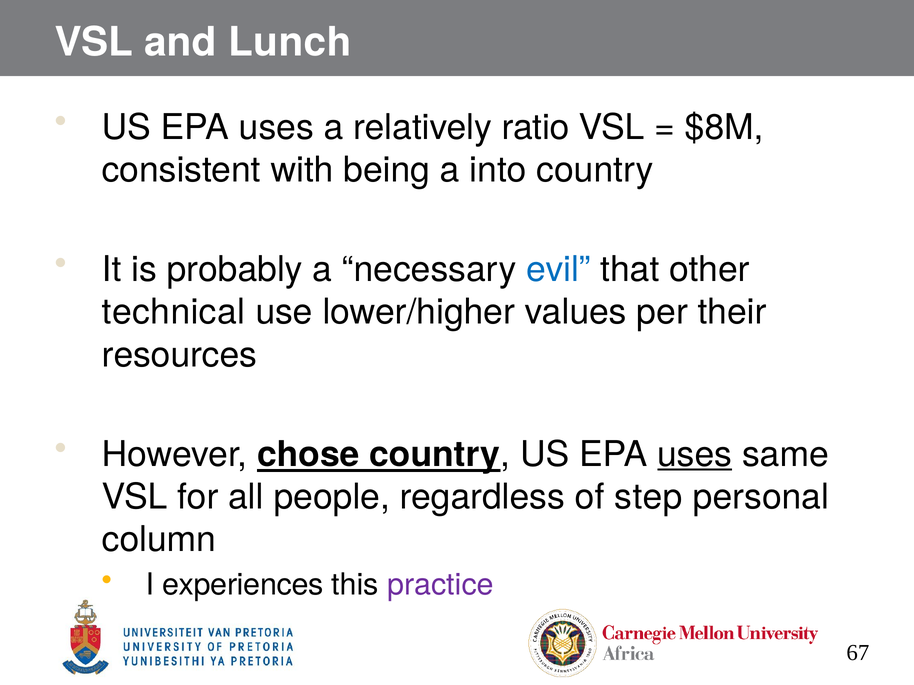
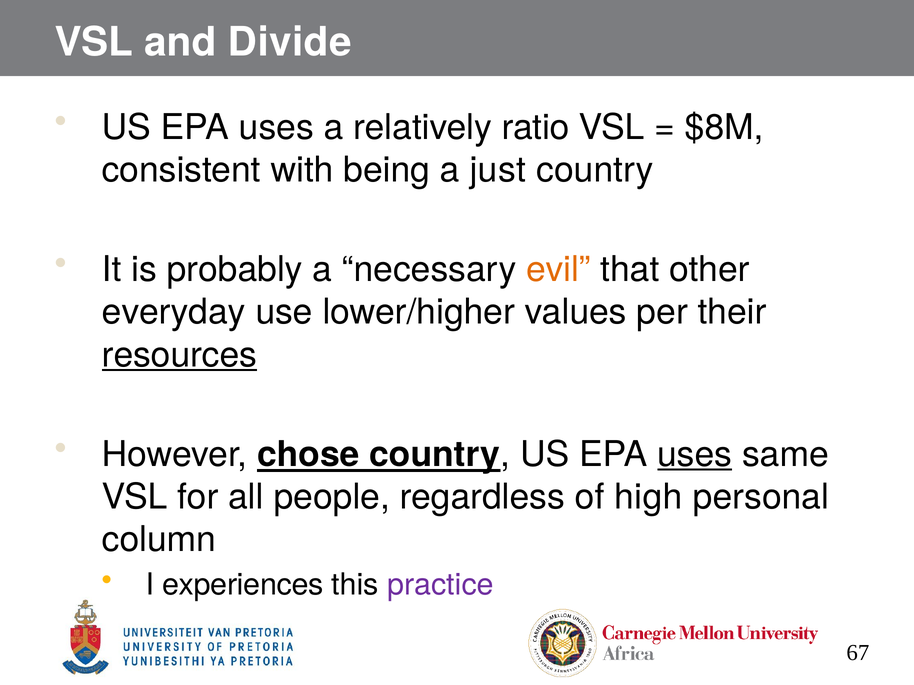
Lunch: Lunch -> Divide
into: into -> just
evil colour: blue -> orange
technical: technical -> everyday
resources underline: none -> present
step: step -> high
